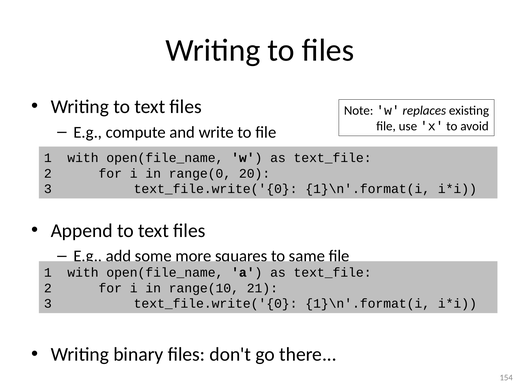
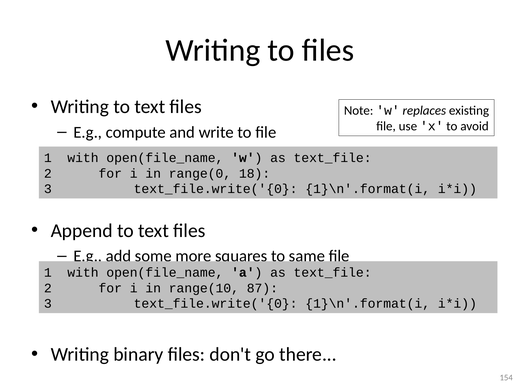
20: 20 -> 18
21: 21 -> 87
